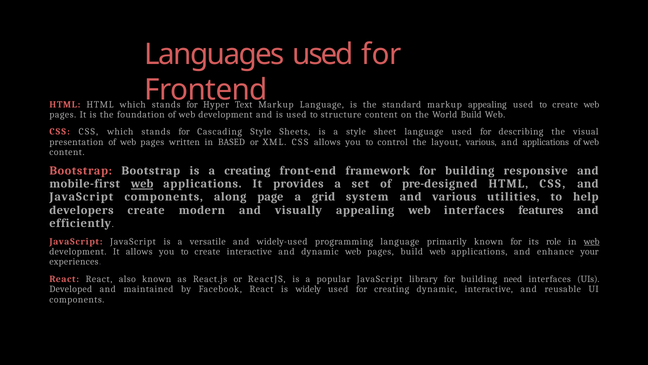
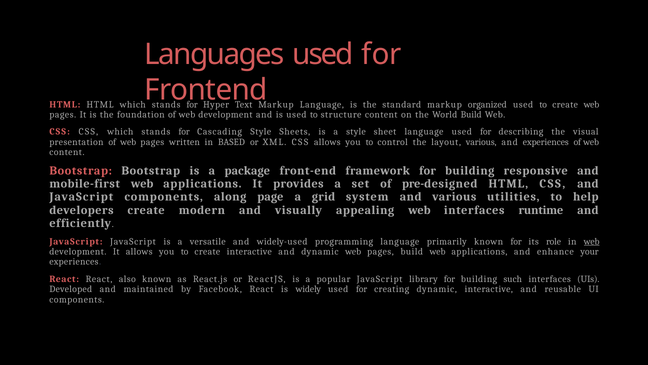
markup appealing: appealing -> organized
and applications: applications -> experiences
a creating: creating -> package
web at (142, 184) underline: present -> none
features: features -> runtime
need: need -> such
